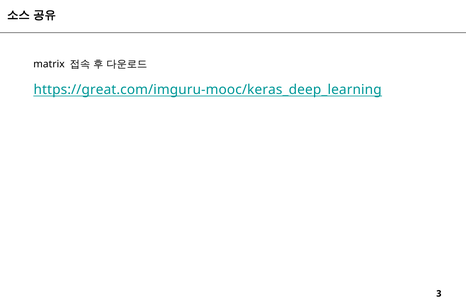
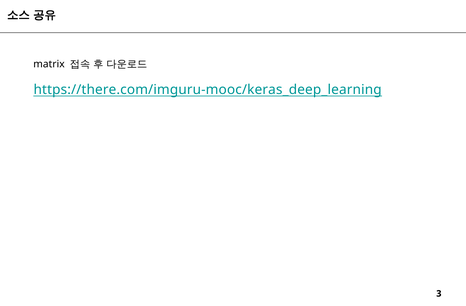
https://great.com/imguru-mooc/keras_deep_learning: https://great.com/imguru-mooc/keras_deep_learning -> https://there.com/imguru-mooc/keras_deep_learning
